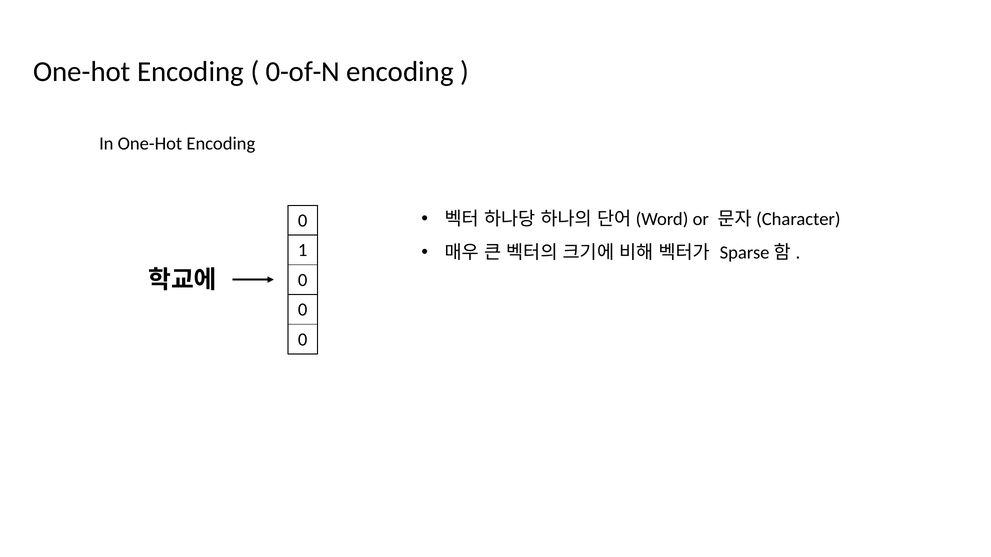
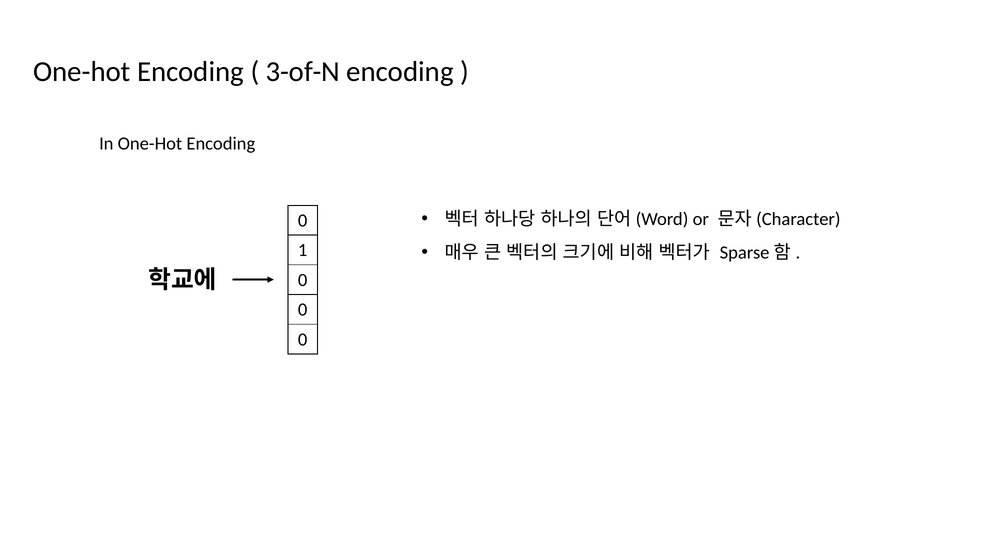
0-of-N: 0-of-N -> 3-of-N
